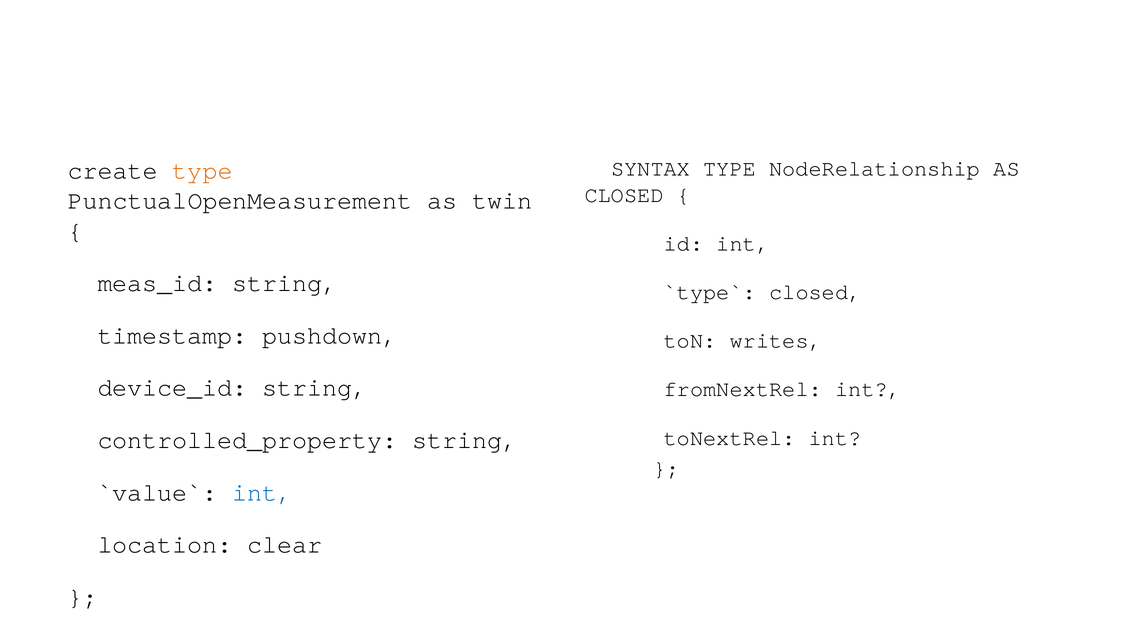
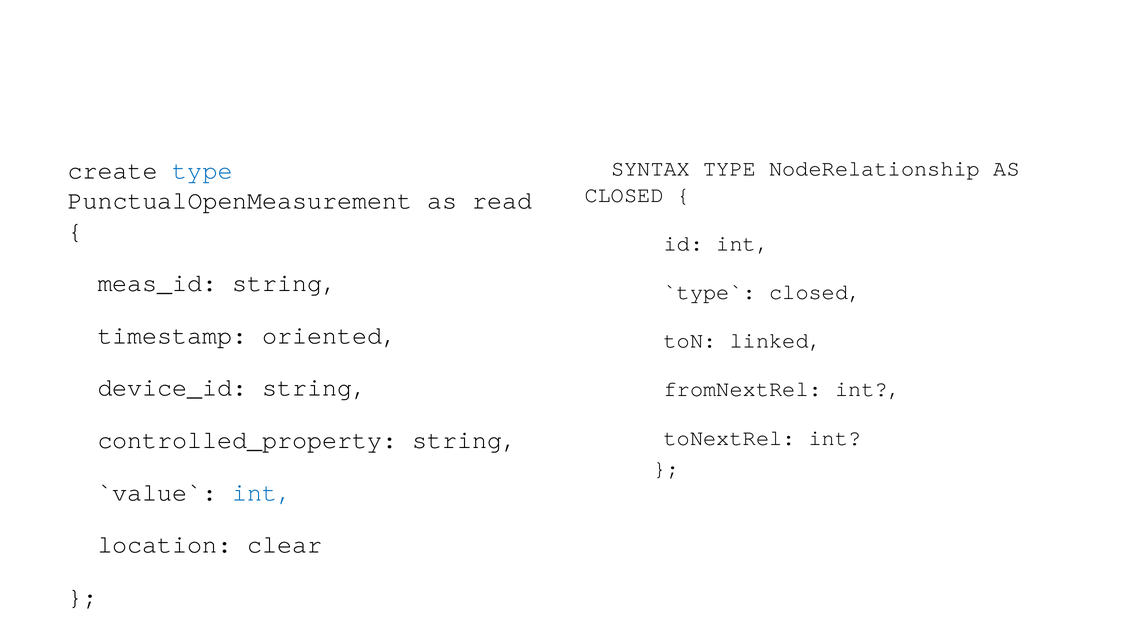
type at (203, 170) colour: orange -> blue
twin: twin -> read
pushdown: pushdown -> oriented
writes: writes -> linked
